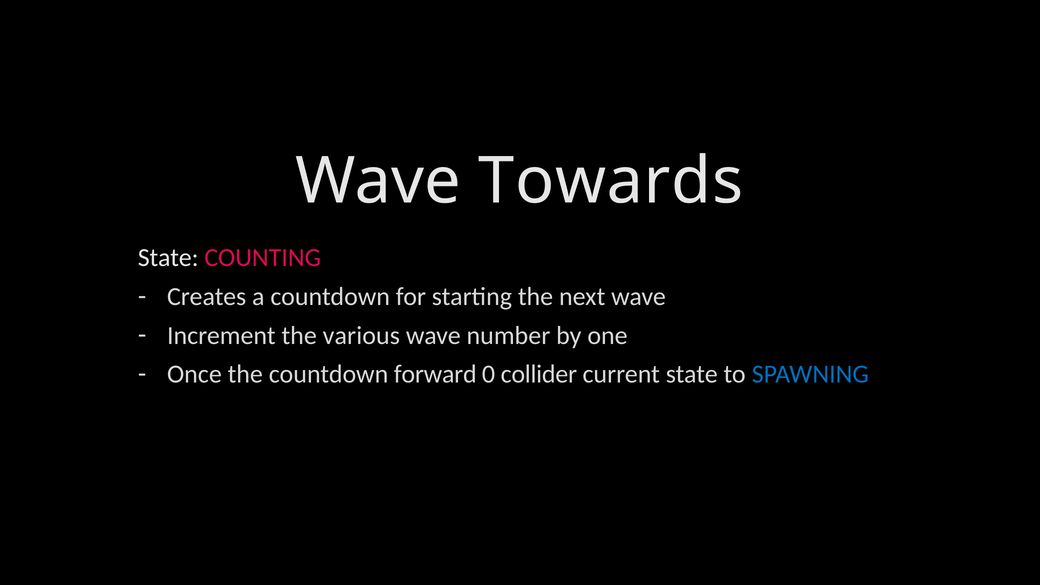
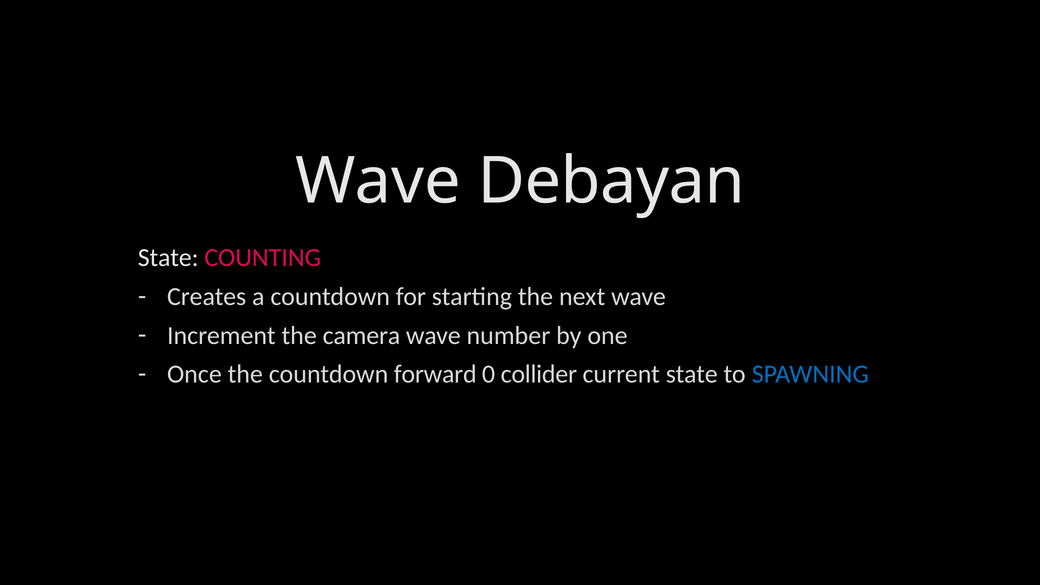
Towards: Towards -> Debayan
various: various -> camera
